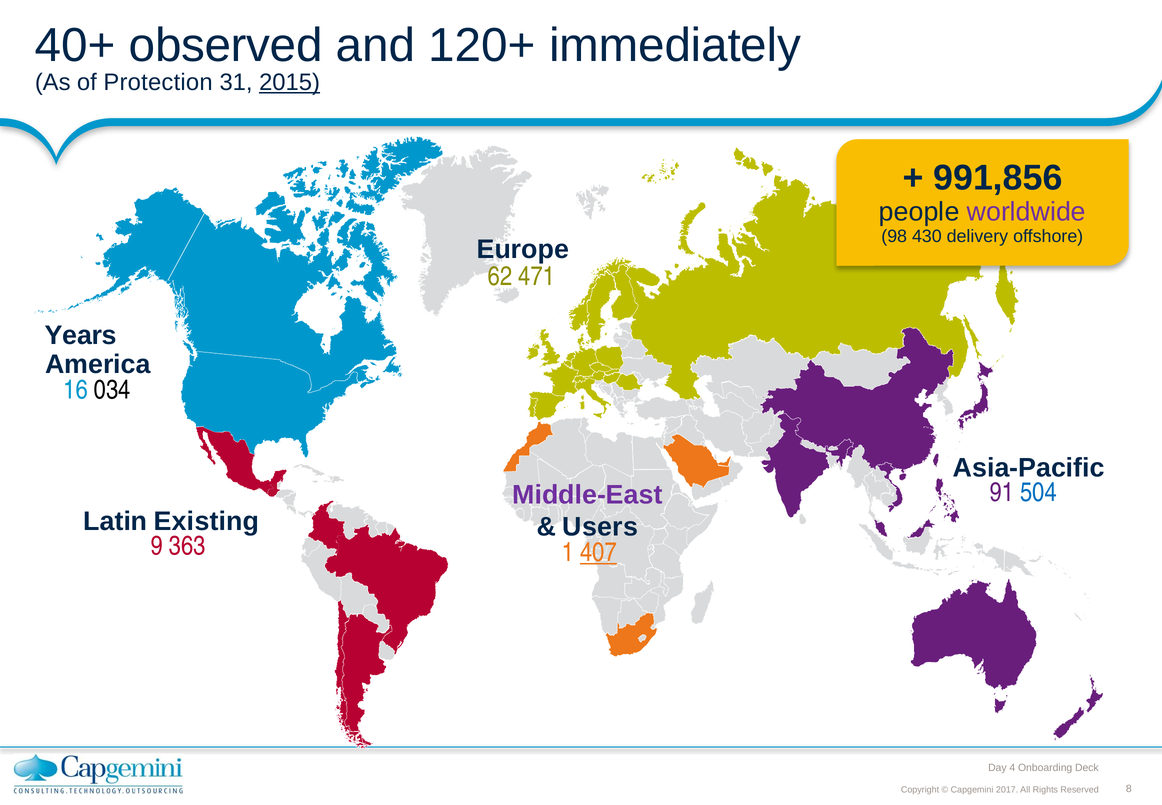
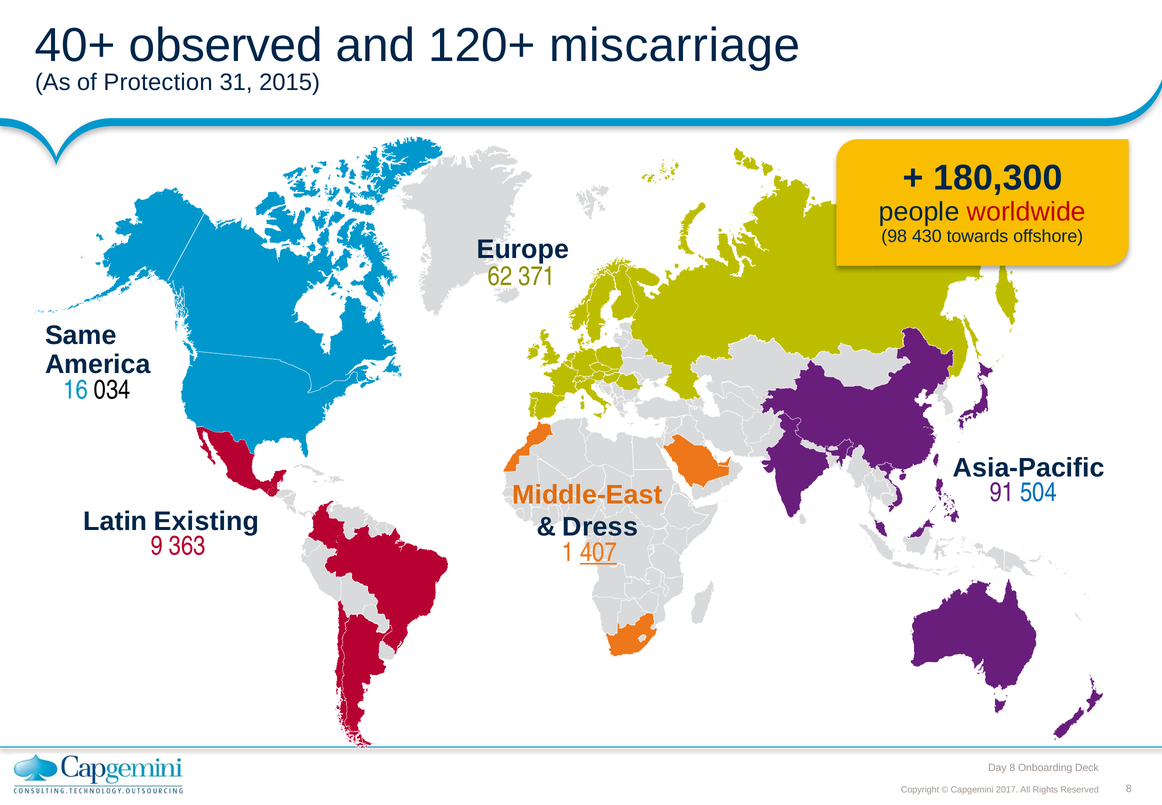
immediately: immediately -> miscarriage
2015 underline: present -> none
991,856: 991,856 -> 180,300
worldwide colour: purple -> red
delivery: delivery -> towards
471: 471 -> 371
Years: Years -> Same
Middle-East colour: purple -> orange
Users: Users -> Dress
4 at (1012, 767): 4 -> 8
